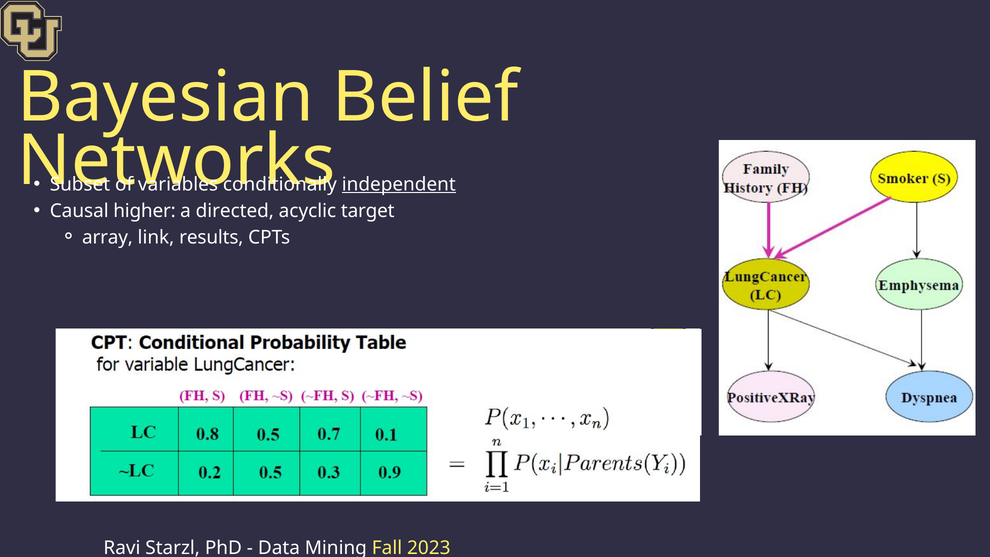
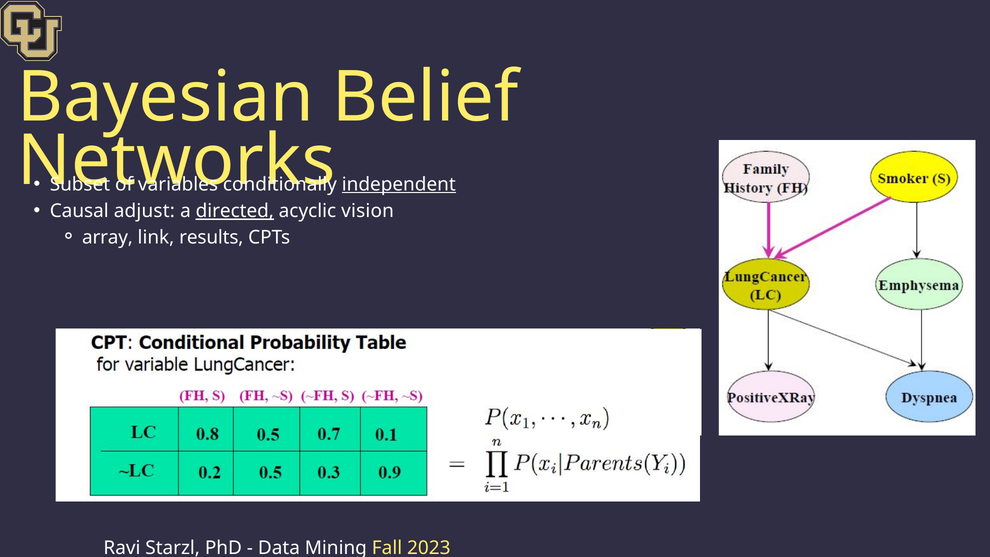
higher: higher -> adjust
directed underline: none -> present
target: target -> vision
